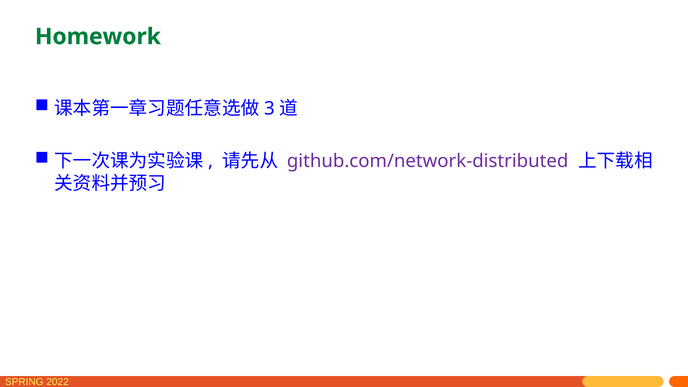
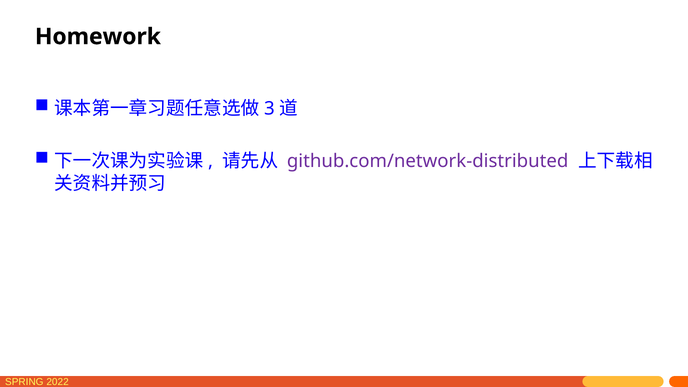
Homework colour: green -> black
